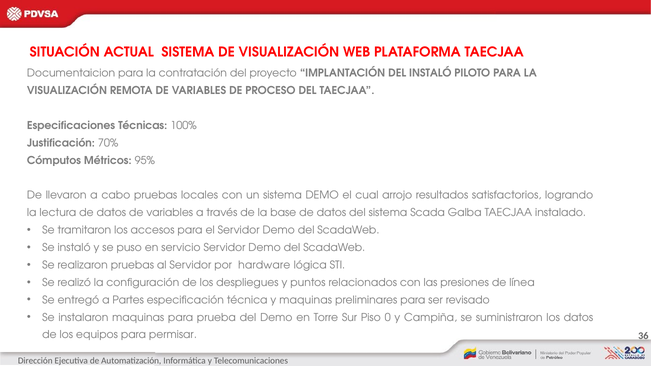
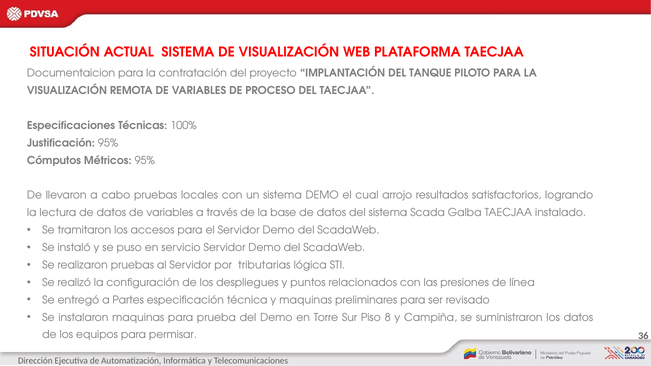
DEL INSTALÓ: INSTALÓ -> TANQUE
Justificación 70%: 70% -> 95%
hardware: hardware -> tributarias
0: 0 -> 8
